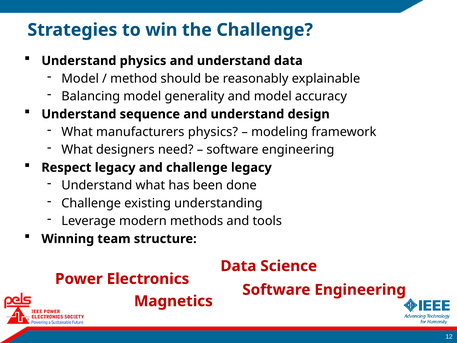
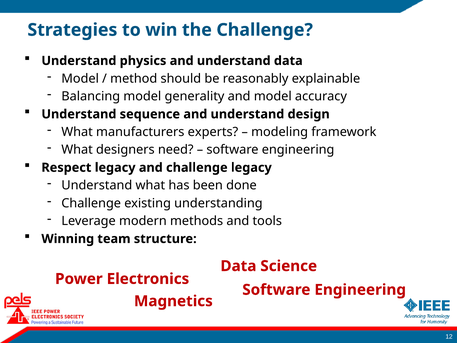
manufacturers physics: physics -> experts
